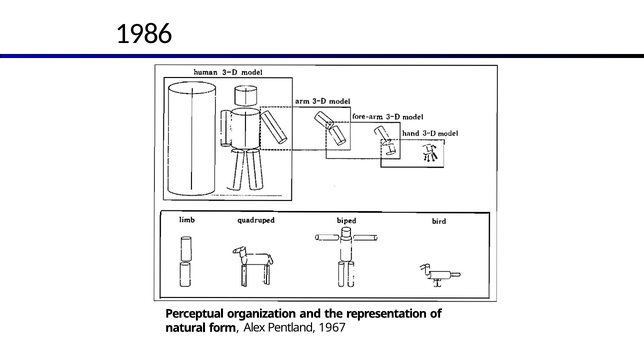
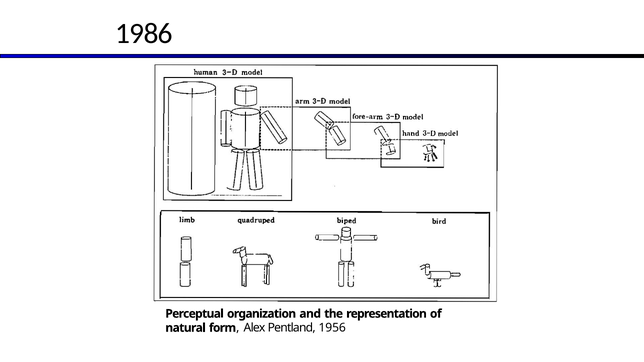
1967: 1967 -> 1956
